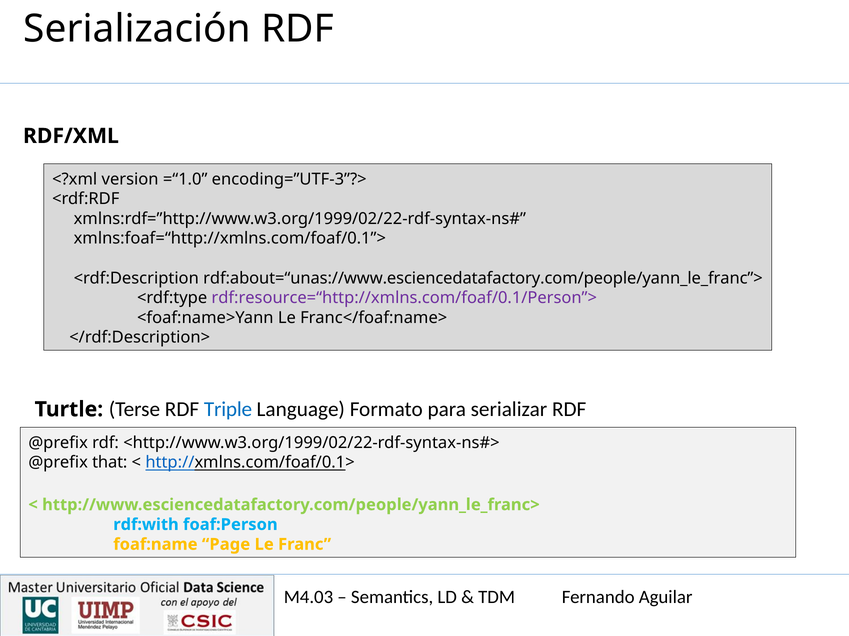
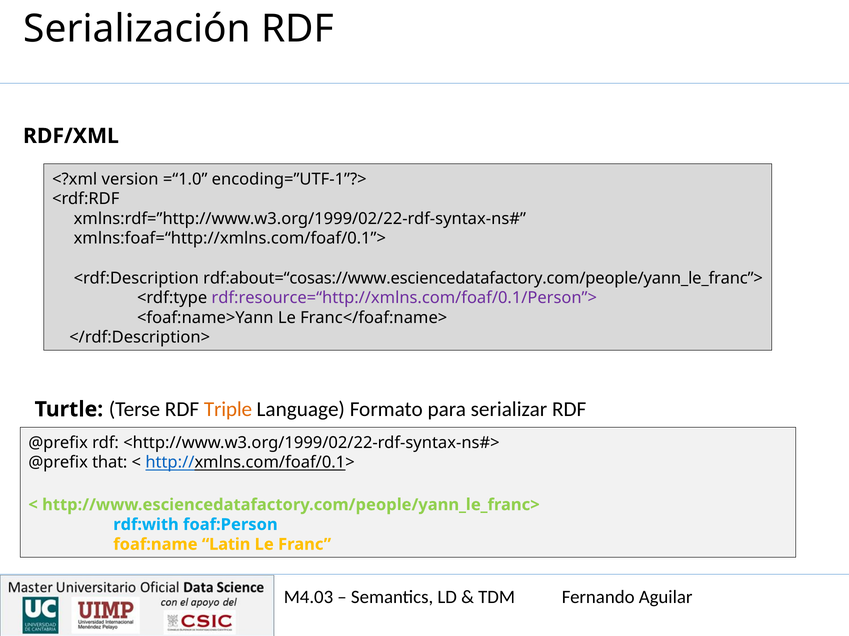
encoding=”UTF-3”?>: encoding=”UTF-3”?> -> encoding=”UTF-1”?>
rdf:about=“unas://www.esciencedatafactory.com/people/yann_le_franc”>: rdf:about=“unas://www.esciencedatafactory.com/people/yann_le_franc”> -> rdf:about=“cosas://www.esciencedatafactory.com/people/yann_le_franc”>
Triple colour: blue -> orange
Page: Page -> Latin
